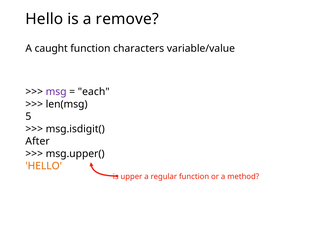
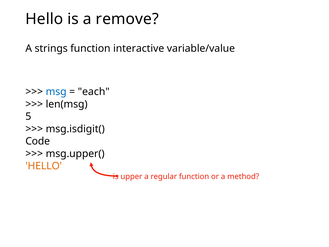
caught: caught -> strings
characters: characters -> interactive
msg colour: purple -> blue
After: After -> Code
